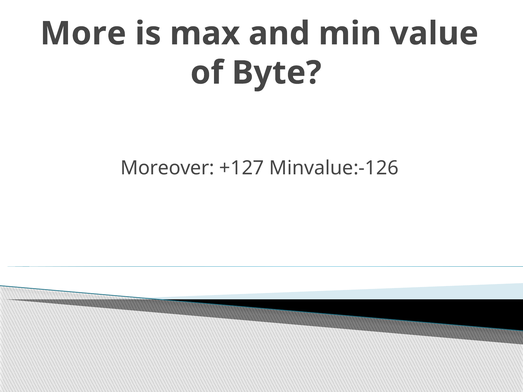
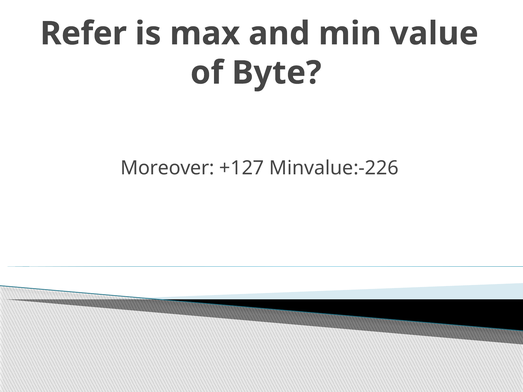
More: More -> Refer
Minvalue:-126: Minvalue:-126 -> Minvalue:-226
